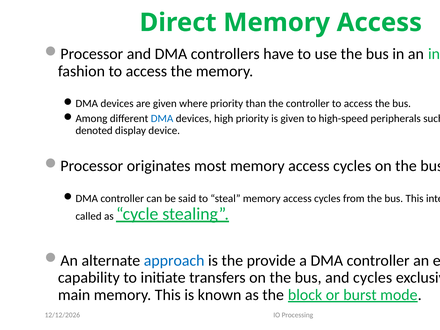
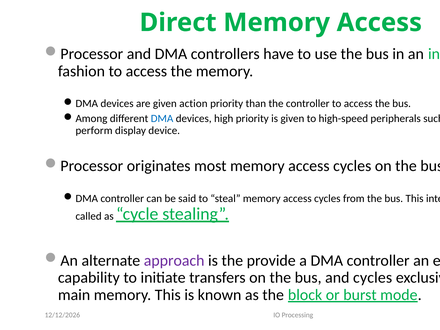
where: where -> action
denoted: denoted -> perform
approach colour: blue -> purple
